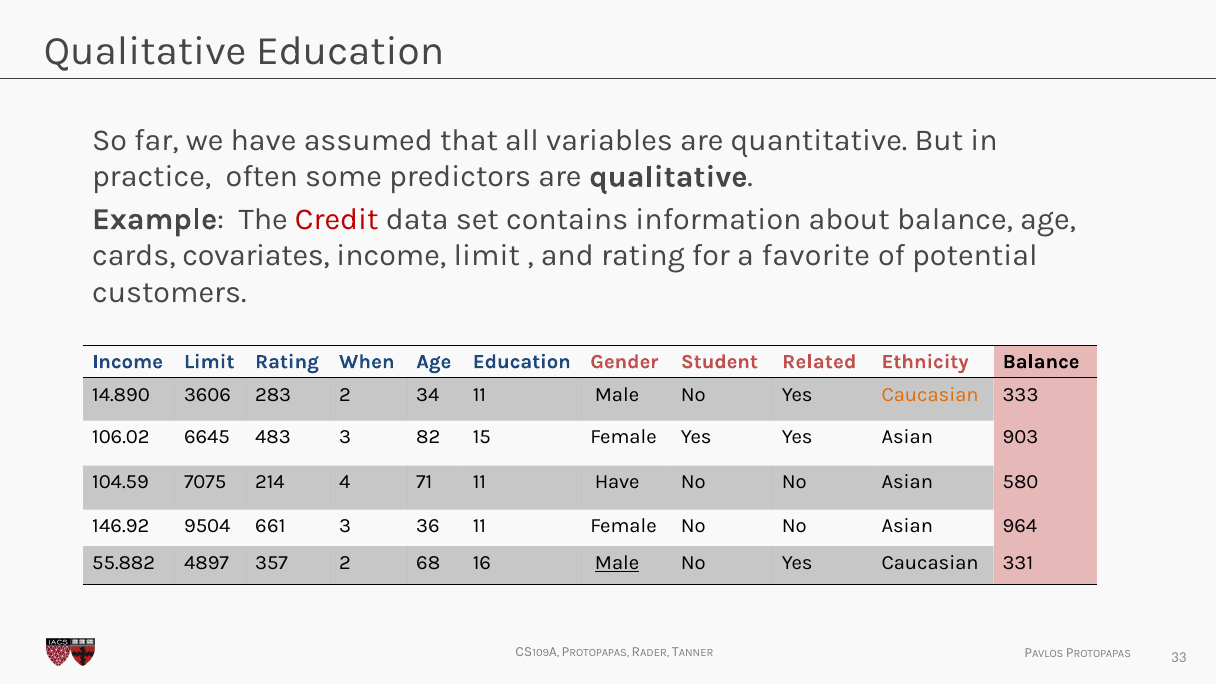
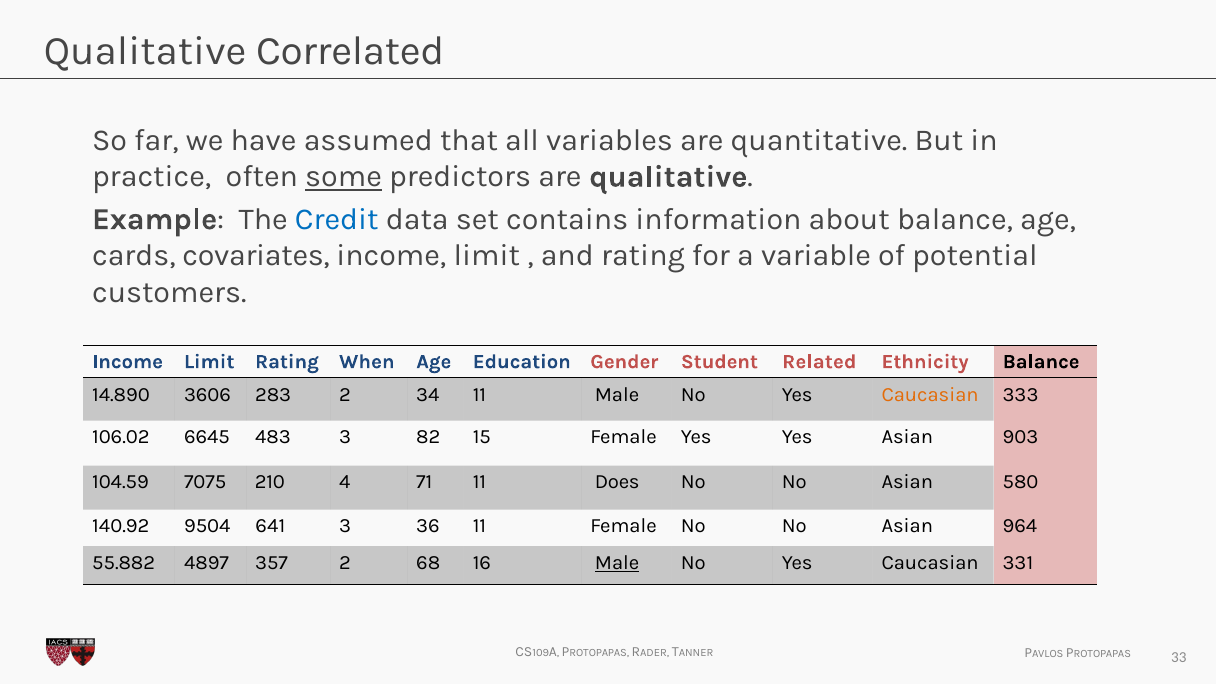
Qualitative Education: Education -> Correlated
some underline: none -> present
Credit colour: red -> blue
favorite: favorite -> variable
214: 214 -> 210
11 Have: Have -> Does
146.92: 146.92 -> 140.92
661: 661 -> 641
